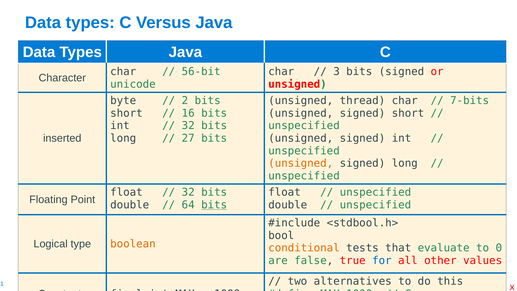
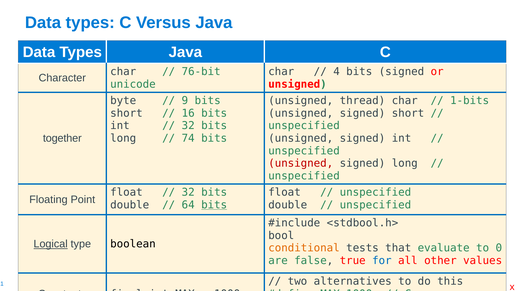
56-bit: 56-bit -> 76-bit
3: 3 -> 4
2: 2 -> 9
7-bits: 7-bits -> 1-bits
inserted: inserted -> together
27: 27 -> 74
unsigned at (301, 163) colour: orange -> red
Logical underline: none -> present
boolean colour: orange -> black
